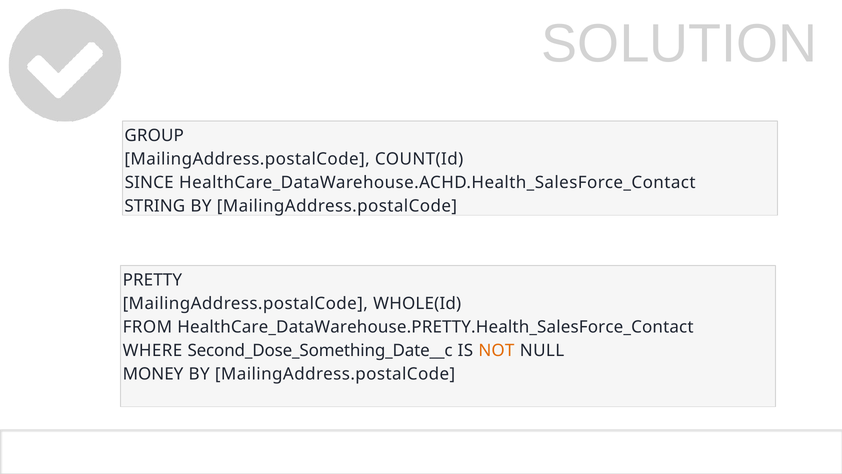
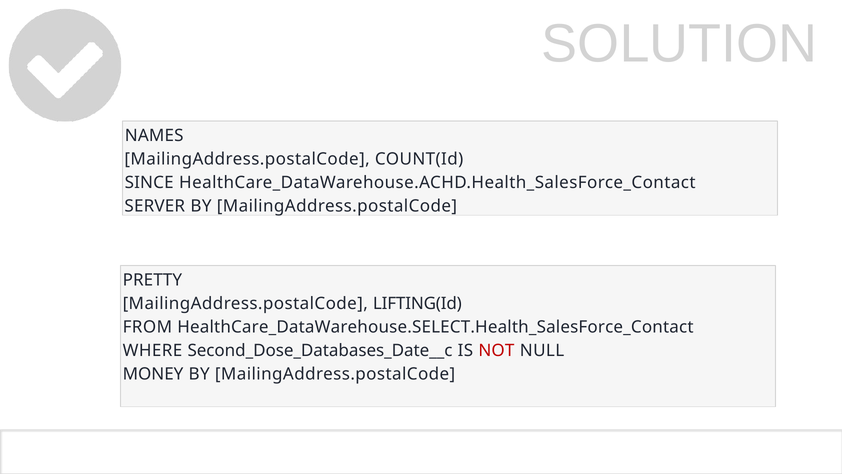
GROUP: GROUP -> NAMES
STRING: STRING -> SERVER
WHOLE(Id: WHOLE(Id -> LIFTING(Id
HealthCare_DataWarehouse.PRETTY.Health_SalesForce_Contact: HealthCare_DataWarehouse.PRETTY.Health_SalesForce_Contact -> HealthCare_DataWarehouse.SELECT.Health_SalesForce_Contact
Second_Dose_Something_Date__c: Second_Dose_Something_Date__c -> Second_Dose_Databases_Date__c
NOT colour: orange -> red
